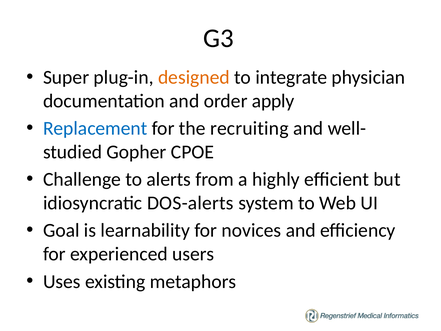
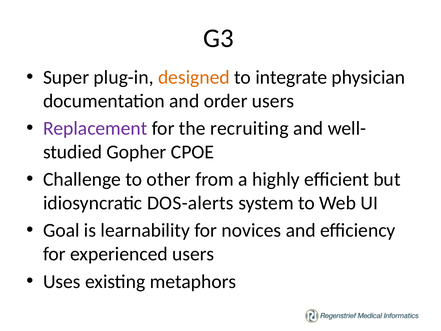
order apply: apply -> users
Replacement colour: blue -> purple
alerts: alerts -> other
